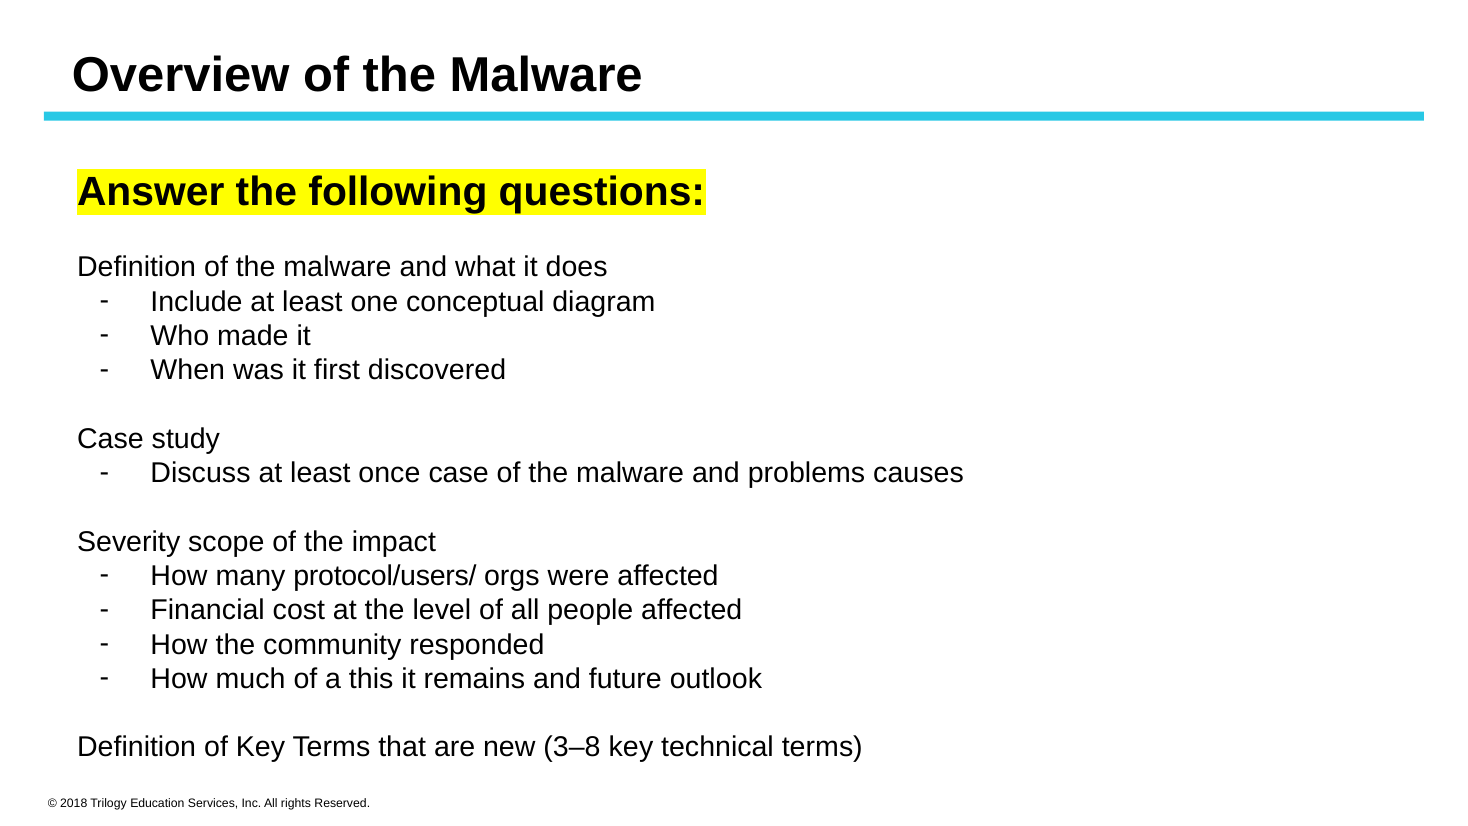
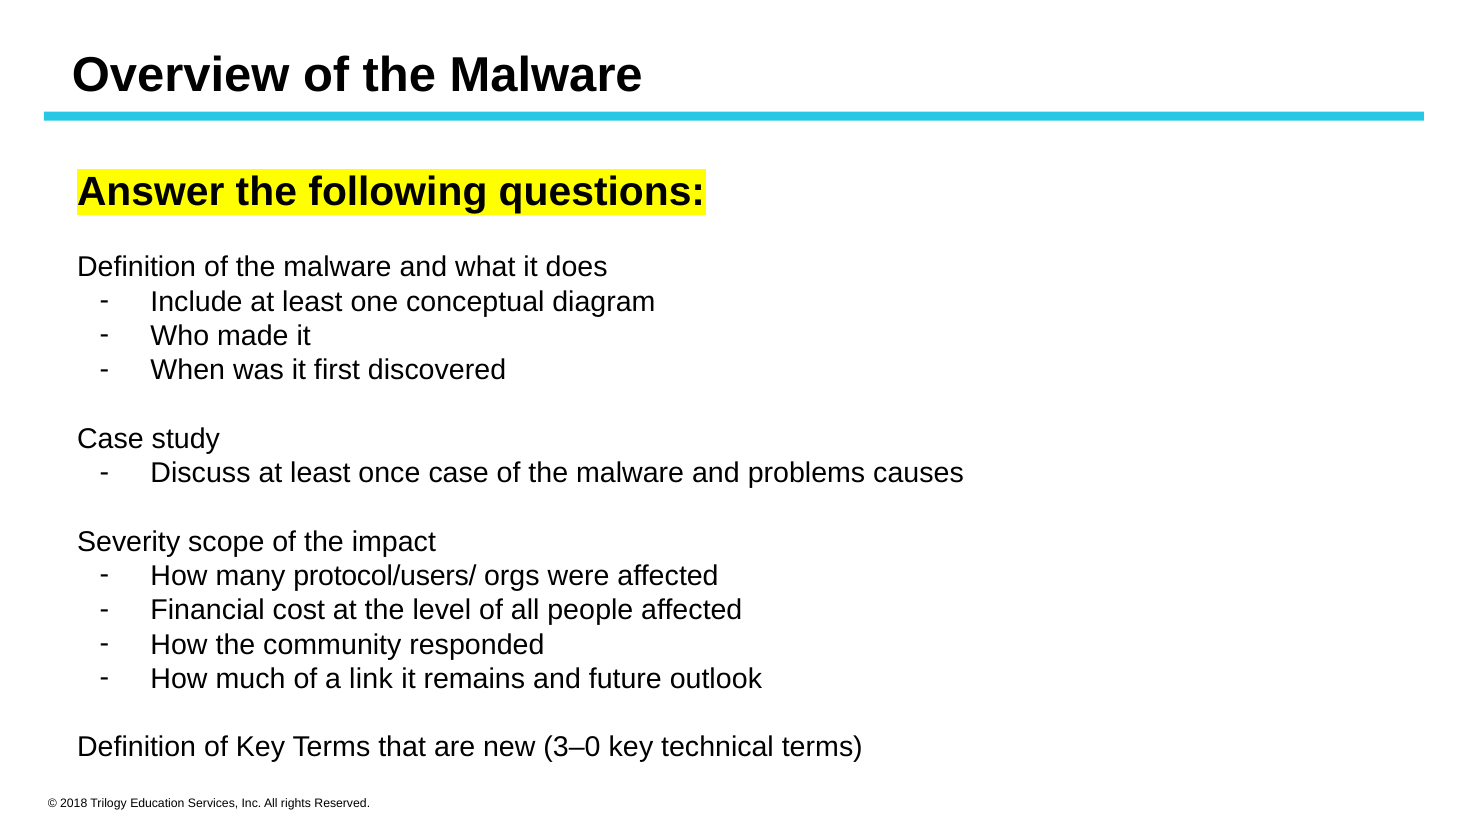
this: this -> link
3–8: 3–8 -> 3–0
